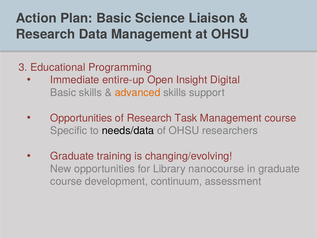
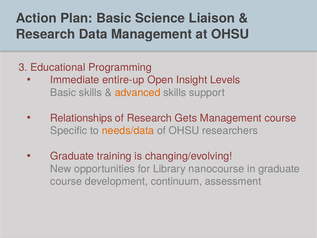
Digital: Digital -> Levels
Opportunities at (81, 118): Opportunities -> Relationships
Task: Task -> Gets
needs/data colour: black -> orange
